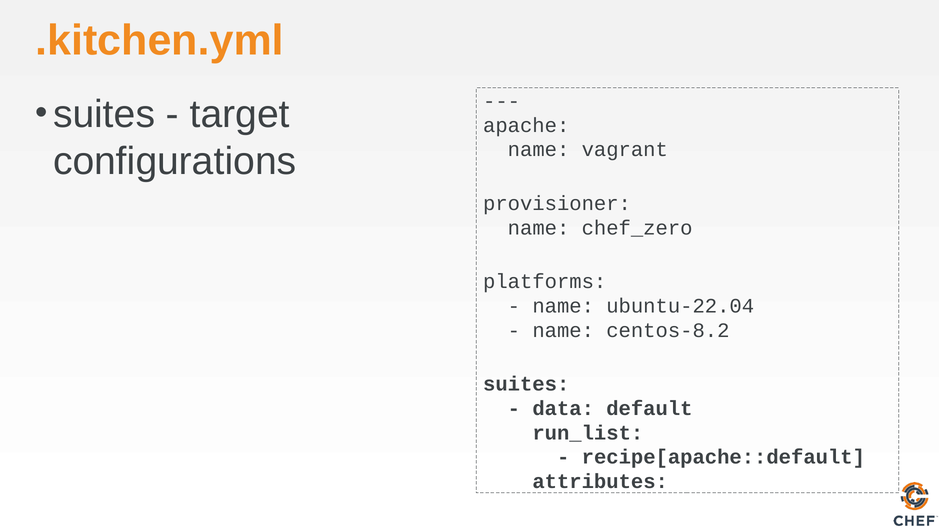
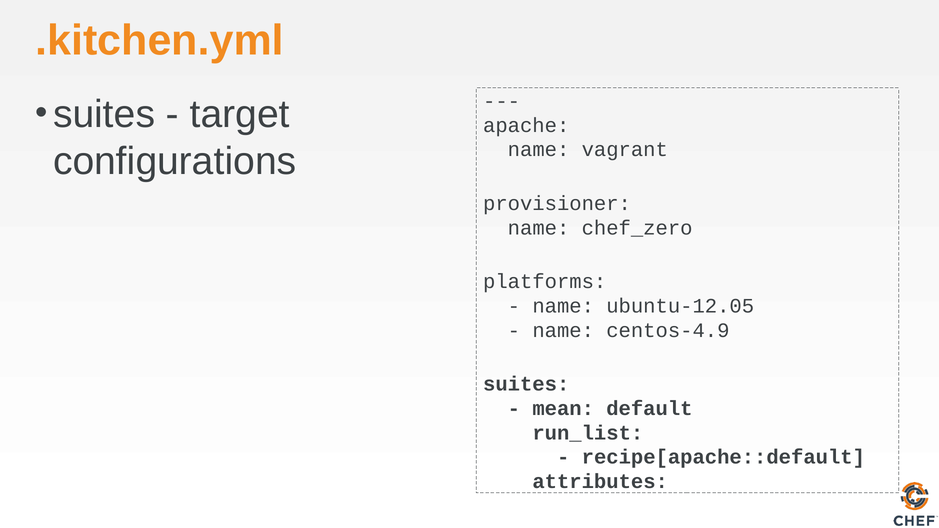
ubuntu-22.04: ubuntu-22.04 -> ubuntu-12.05
centos-8.2: centos-8.2 -> centos-4.9
data: data -> mean
